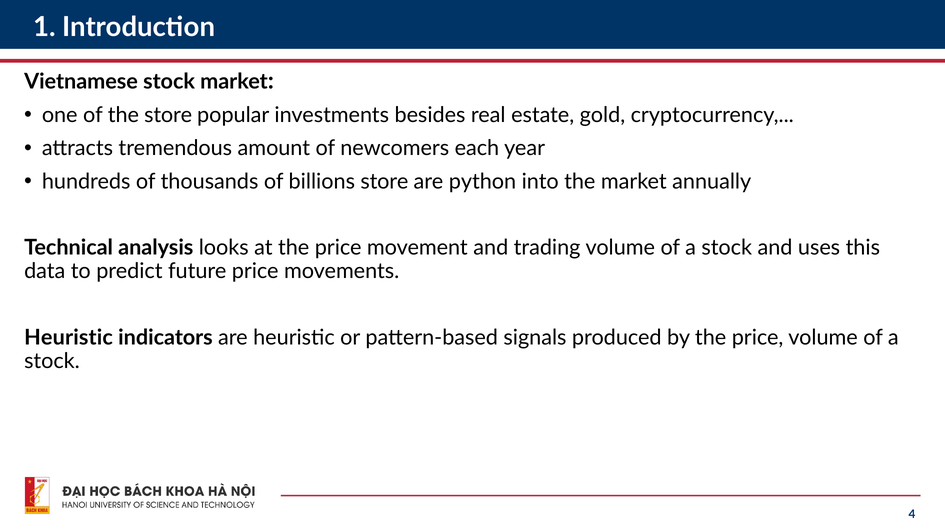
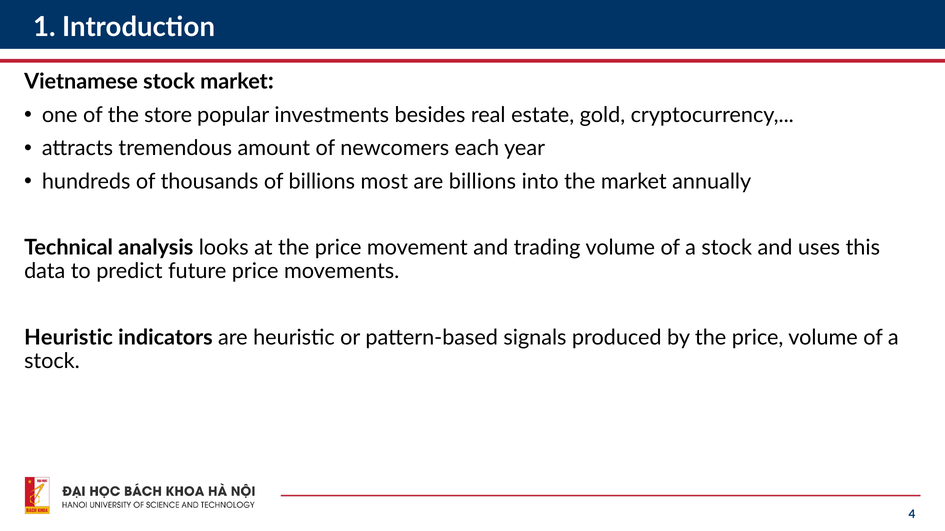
billions store: store -> most
are python: python -> billions
